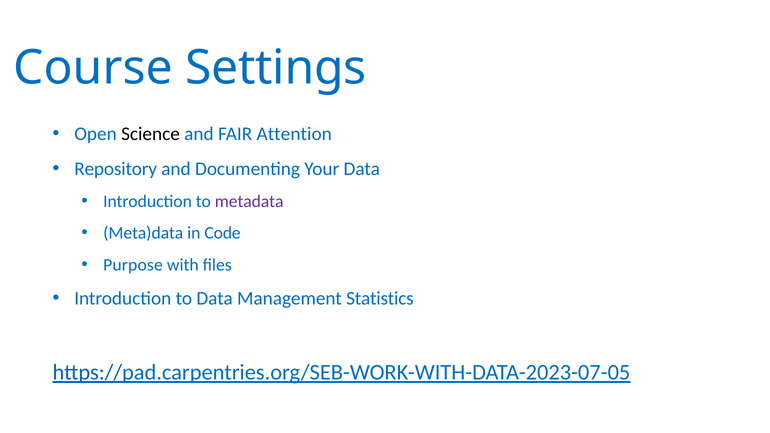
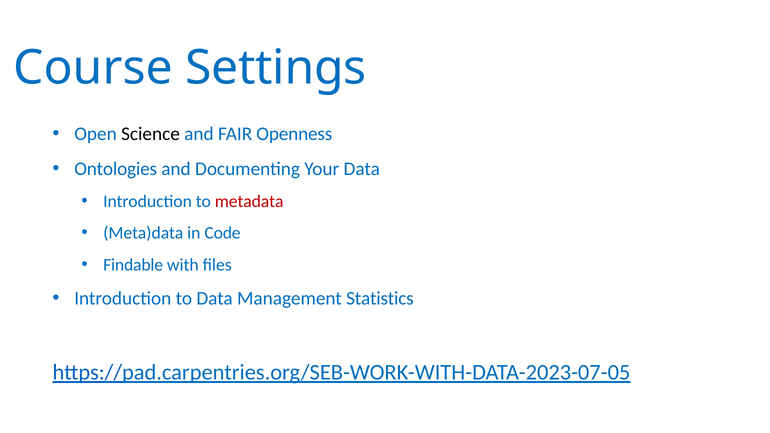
Attention: Attention -> Openness
Repository: Repository -> Ontologies
metadata colour: purple -> red
Purpose: Purpose -> Findable
